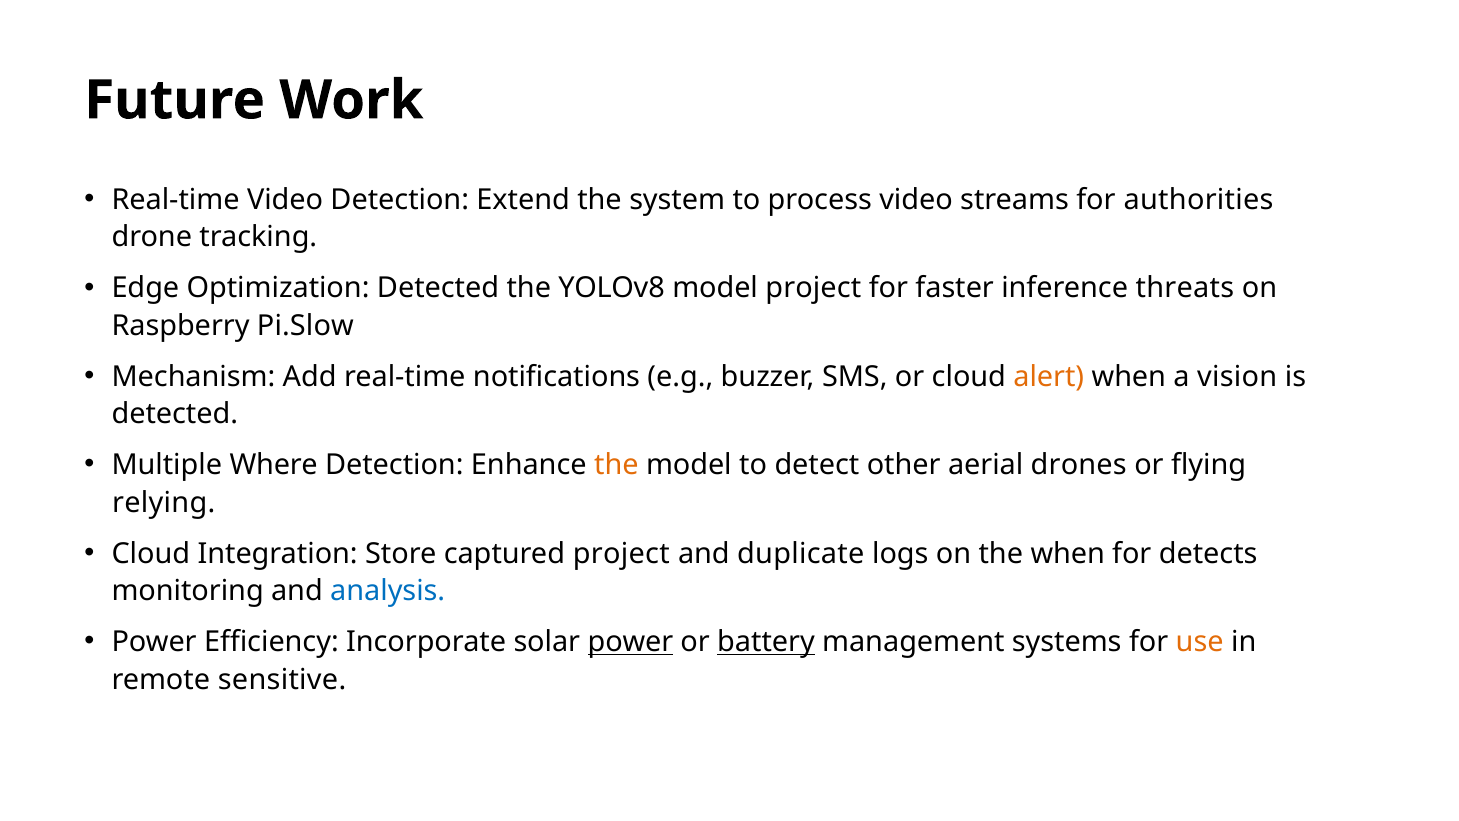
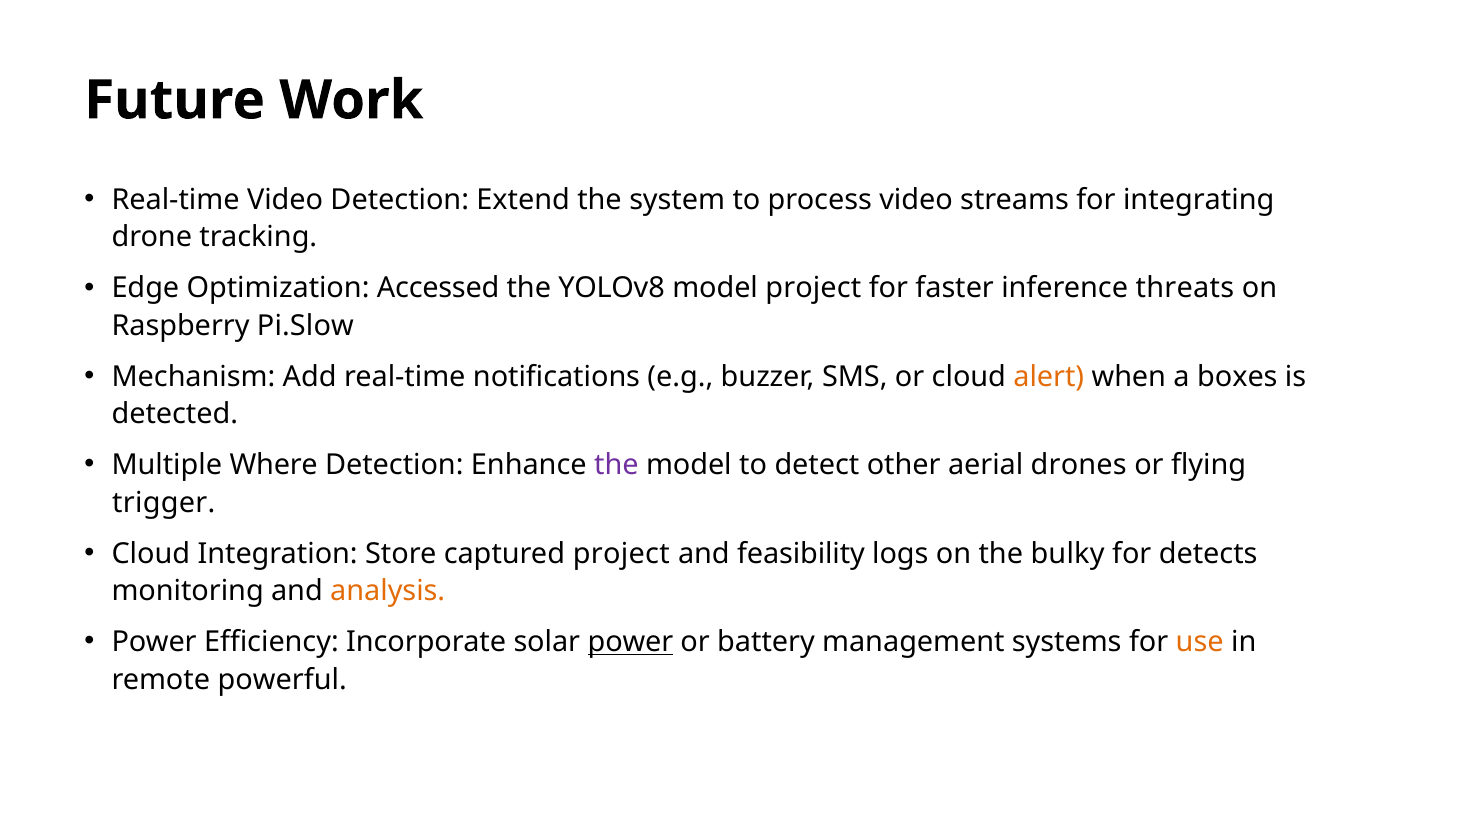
authorities: authorities -> integrating
Optimization Detected: Detected -> Accessed
vision: vision -> boxes
the at (616, 465) colour: orange -> purple
relying: relying -> trigger
duplicate: duplicate -> feasibility
the when: when -> bulky
analysis colour: blue -> orange
battery underline: present -> none
sensitive: sensitive -> powerful
